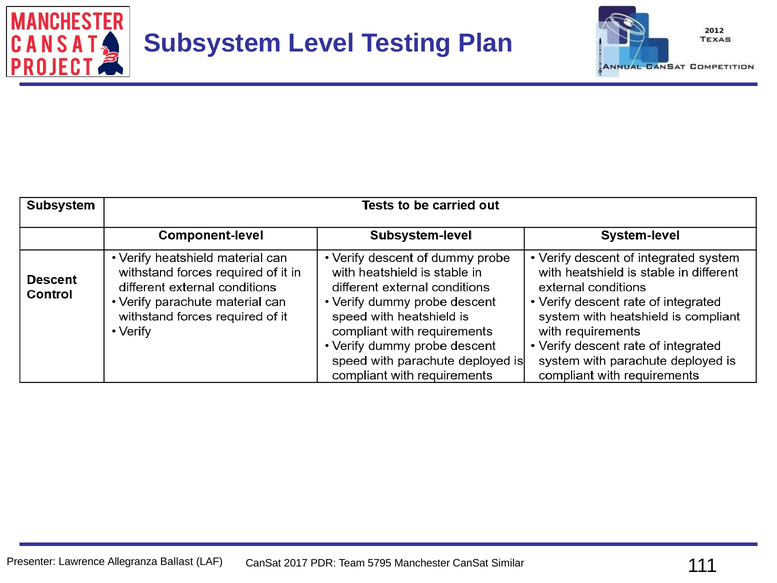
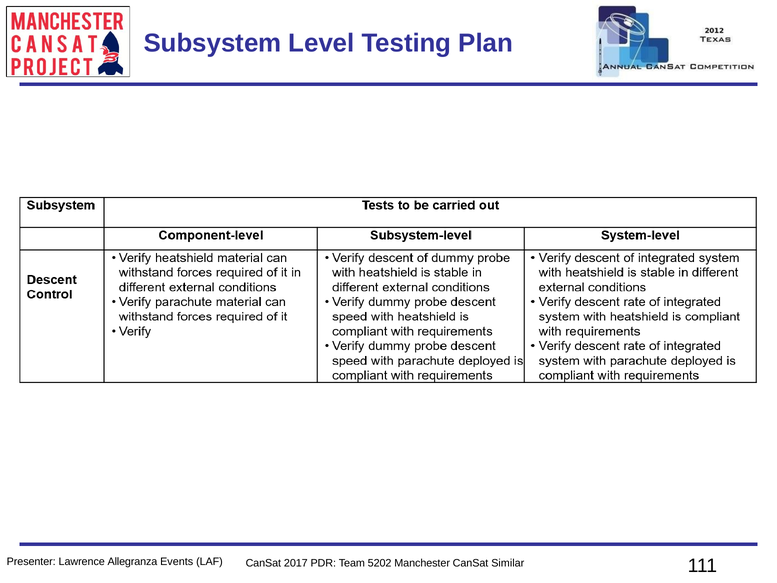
Ballast: Ballast -> Events
5795: 5795 -> 5202
